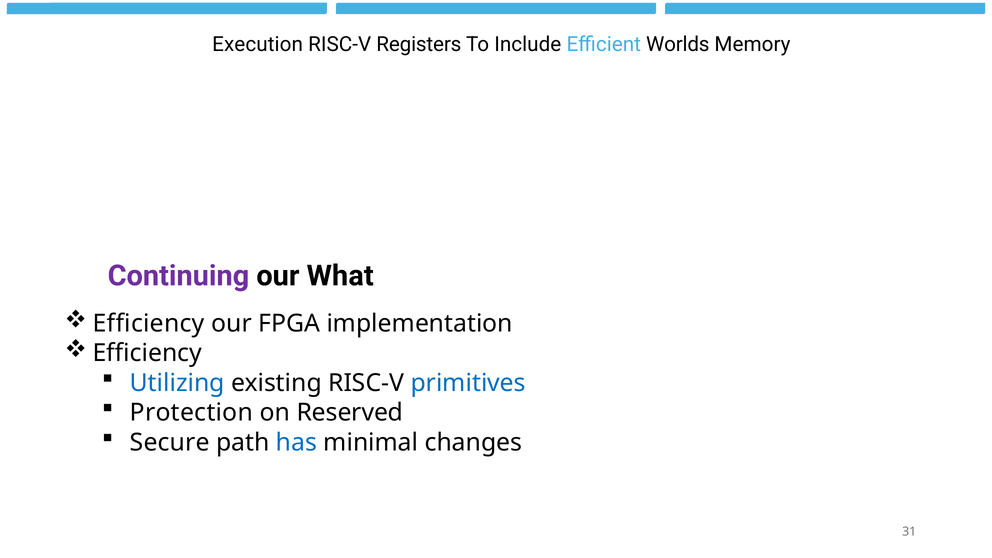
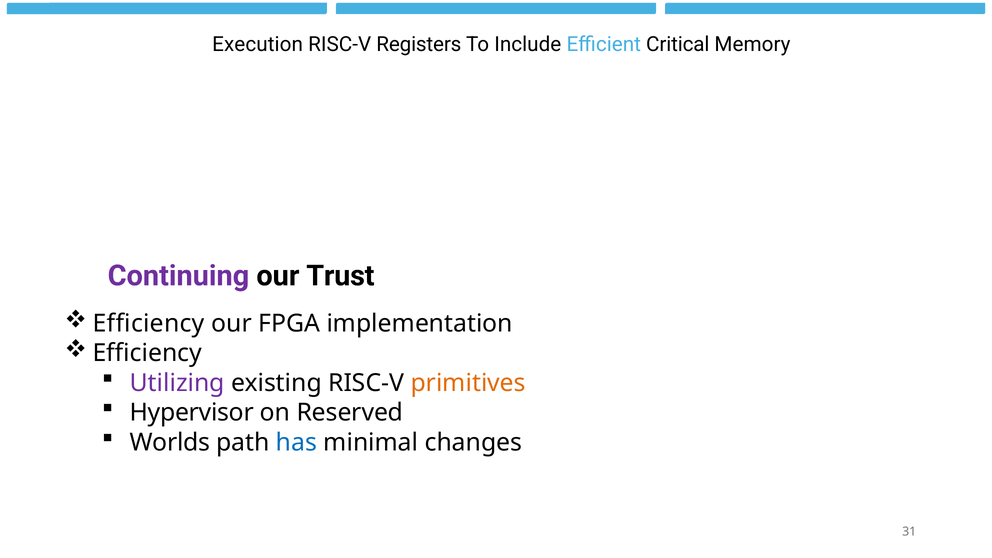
Worlds: Worlds -> Critical
What: What -> Trust
Utilizing colour: blue -> purple
primitives colour: blue -> orange
Protection: Protection -> Hypervisor
Secure: Secure -> Worlds
